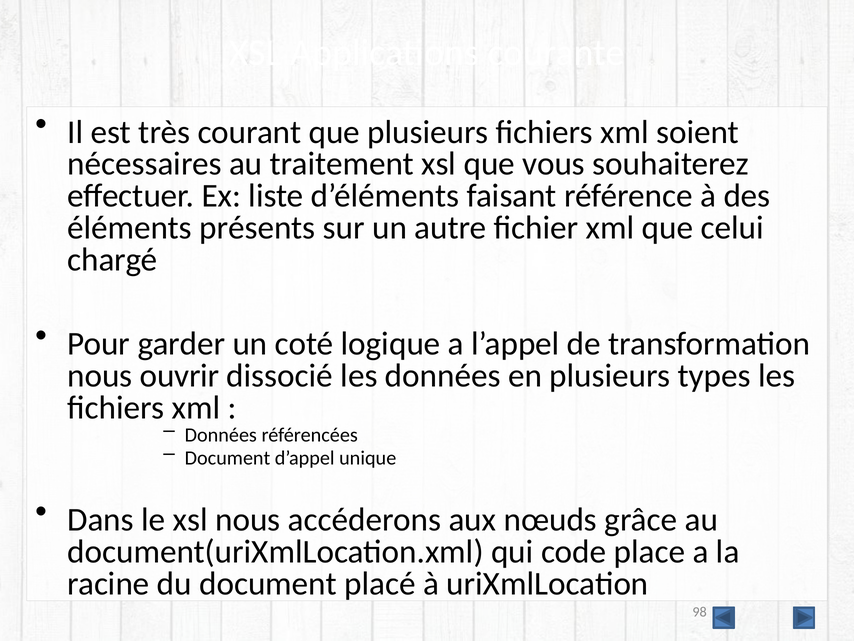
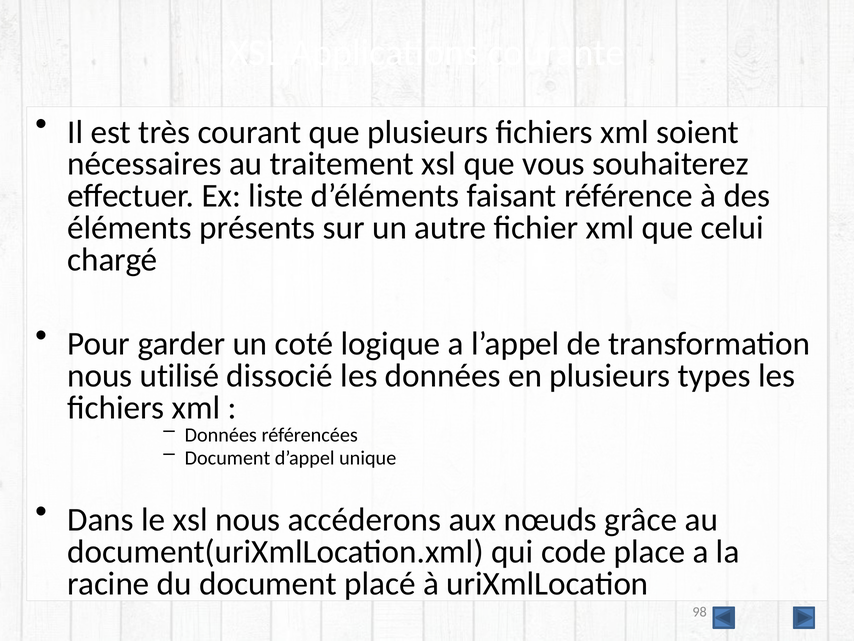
ouvrir: ouvrir -> utilisé
